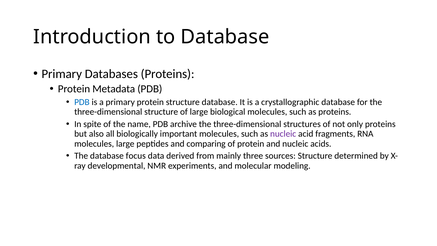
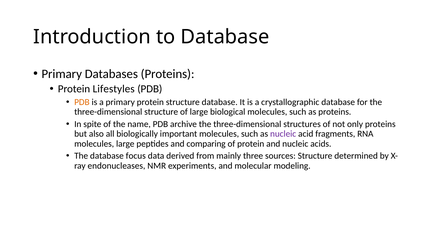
Metadata: Metadata -> Lifestyles
PDB at (82, 102) colour: blue -> orange
developmental: developmental -> endonucleases
